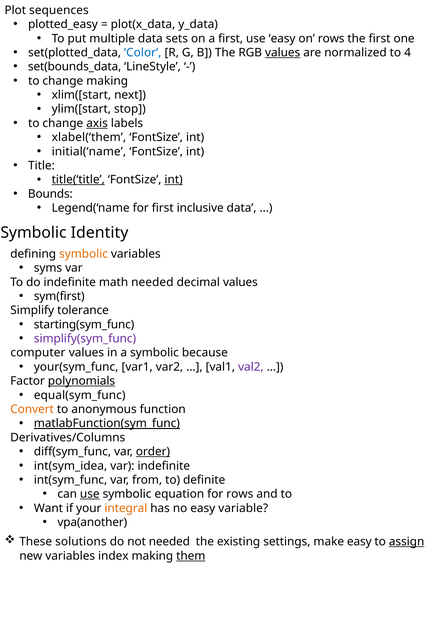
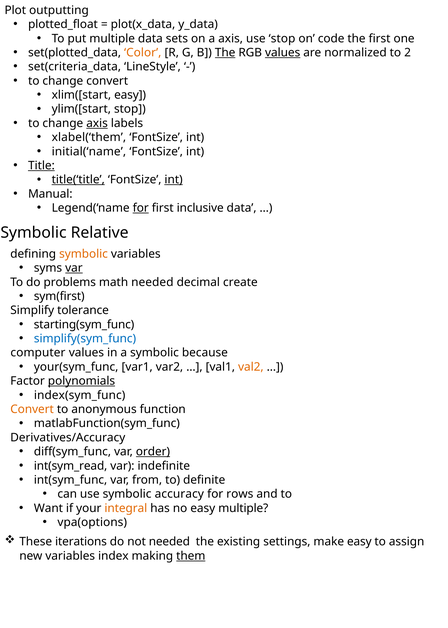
sequences: sequences -> outputting
plotted_easy: plotted_easy -> plotted_float
a first: first -> axis
use easy: easy -> stop
on rows: rows -> code
Color colour: blue -> orange
The at (225, 53) underline: none -> present
4: 4 -> 2
set(bounds_data: set(bounds_data -> set(criteria_data
change making: making -> convert
xlim([start next: next -> easy
Title underline: none -> present
Bounds: Bounds -> Manual
for at (141, 208) underline: none -> present
Identity: Identity -> Relative
var at (74, 268) underline: none -> present
do indefinite: indefinite -> problems
decimal values: values -> create
simplify(sym_func colour: purple -> blue
val2 colour: purple -> orange
equal(sym_func: equal(sym_func -> index(sym_func
matlabFunction(sym_func underline: present -> none
Derivatives/Columns: Derivatives/Columns -> Derivatives/Accuracy
int(sym_idea: int(sym_idea -> int(sym_read
use at (90, 495) underline: present -> none
equation: equation -> accuracy
easy variable: variable -> multiple
vpa(another: vpa(another -> vpa(options
solutions: solutions -> iterations
assign underline: present -> none
